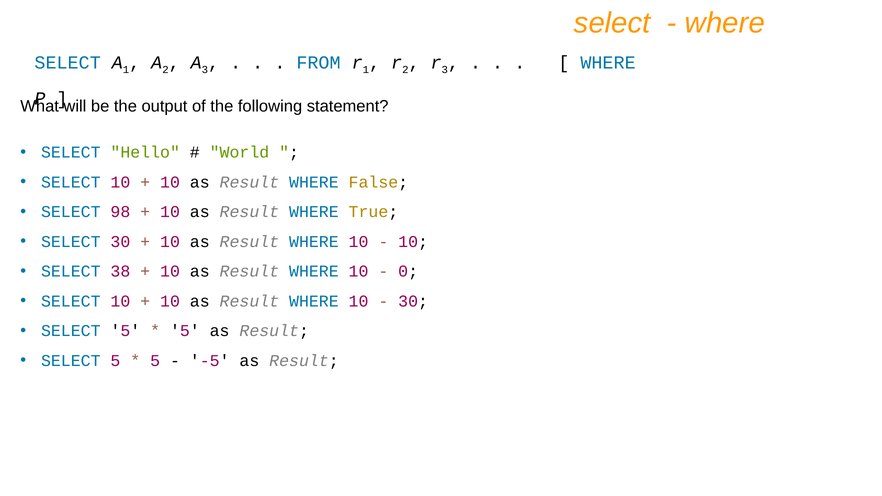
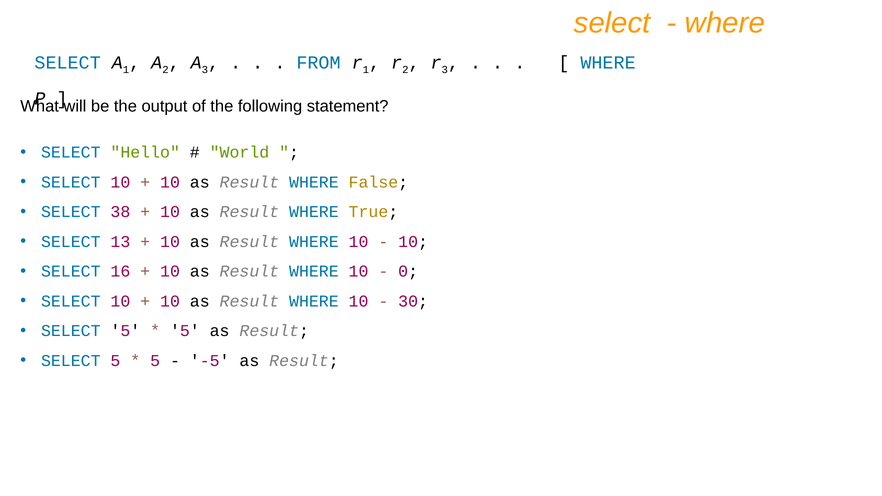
98: 98 -> 38
SELECT 30: 30 -> 13
38: 38 -> 16
